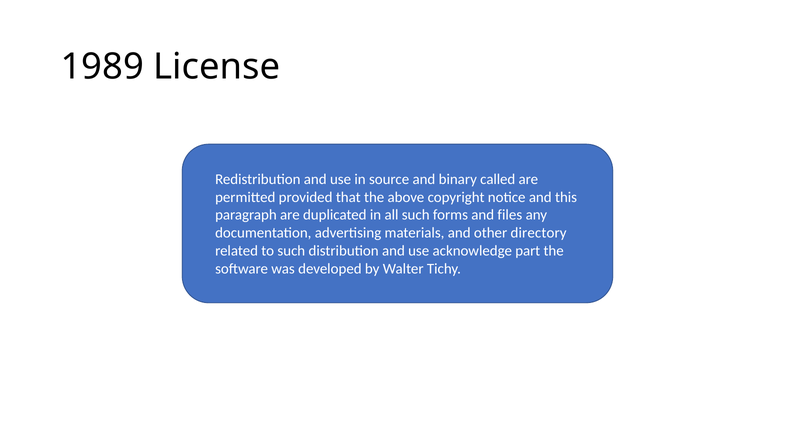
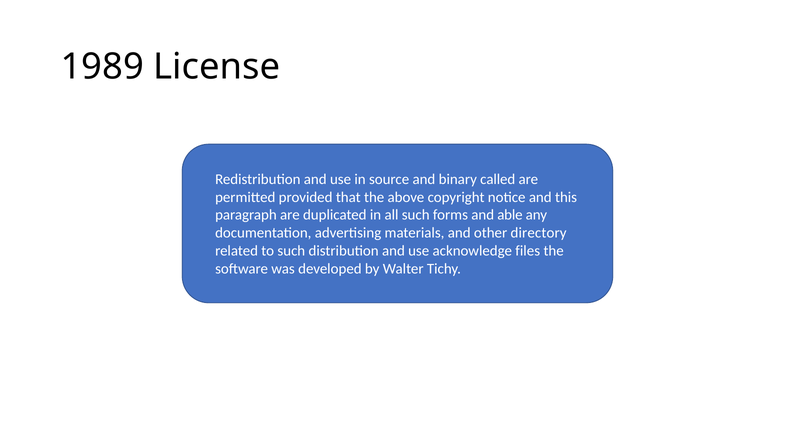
files: files -> able
part: part -> files
